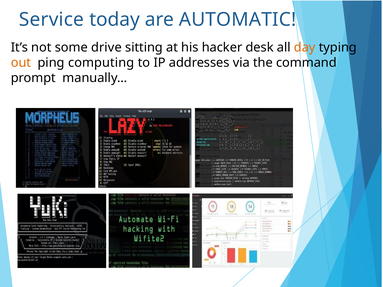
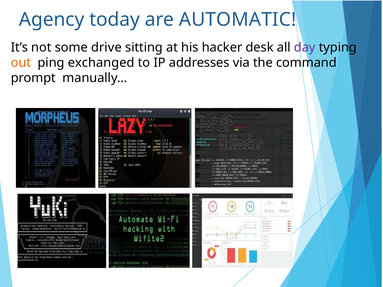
Service: Service -> Agency
day colour: orange -> purple
computing: computing -> exchanged
